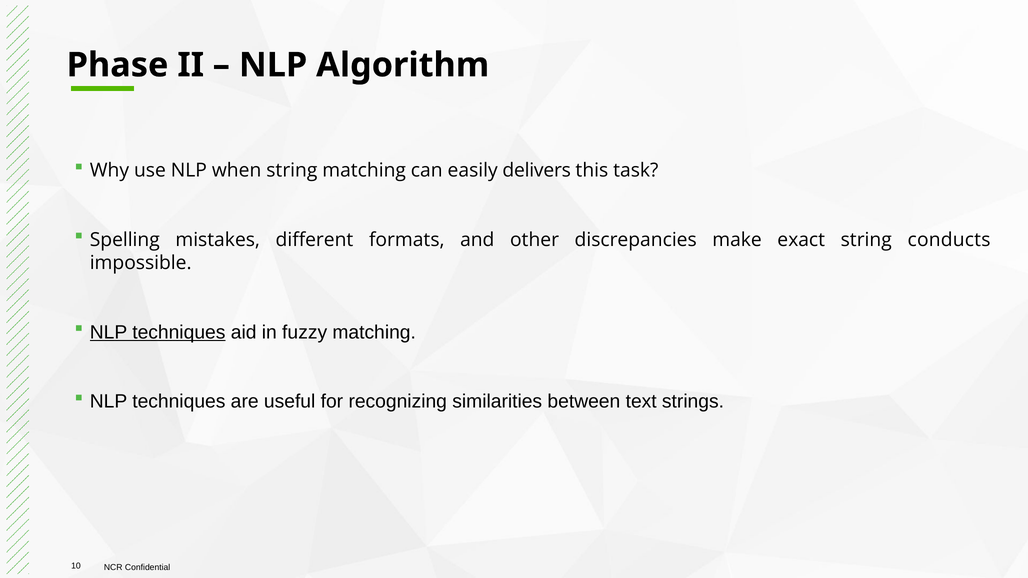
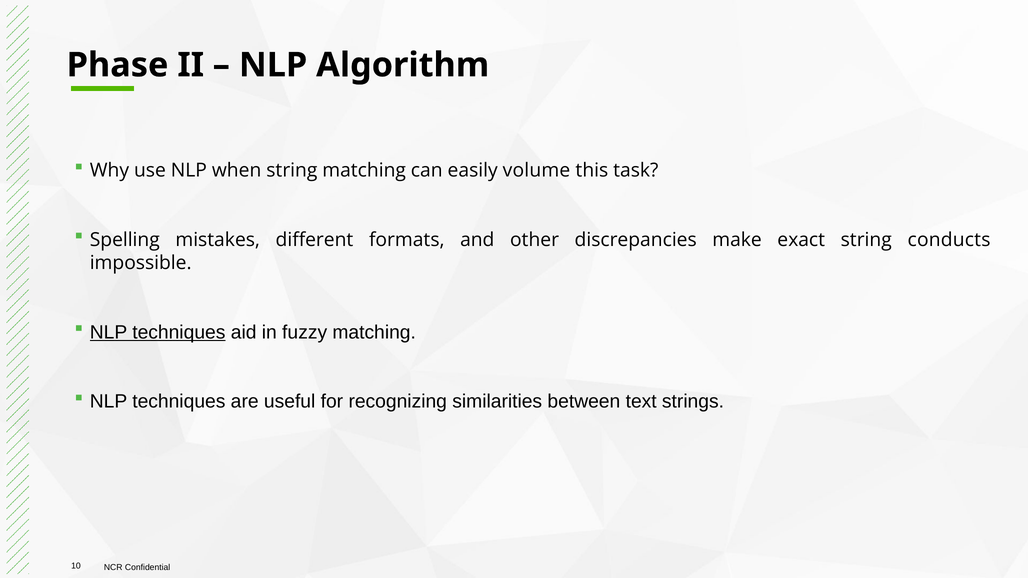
delivers: delivers -> volume
